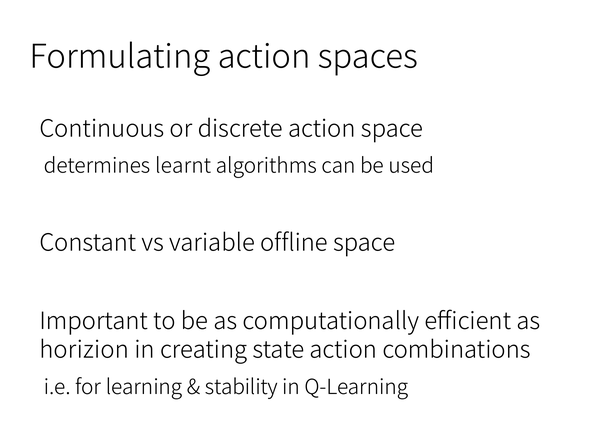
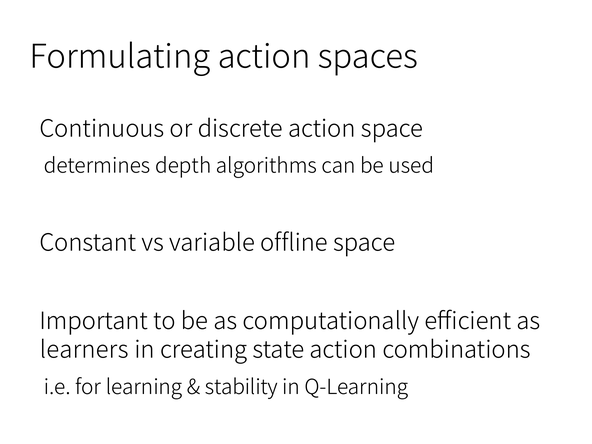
learnt: learnt -> depth
horizion: horizion -> learners
